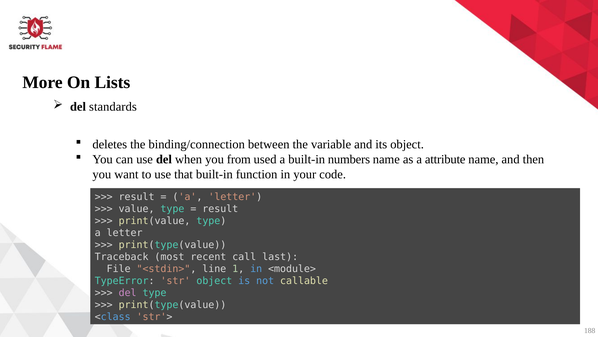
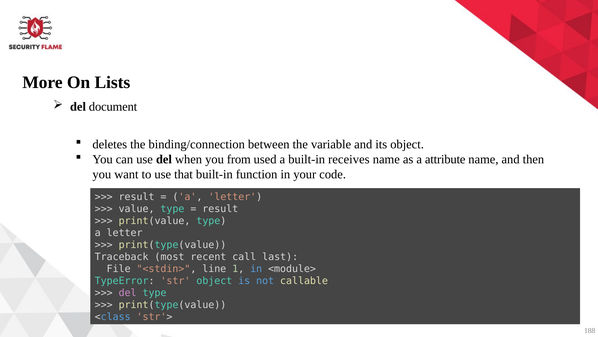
standards: standards -> document
numbers: numbers -> receives
